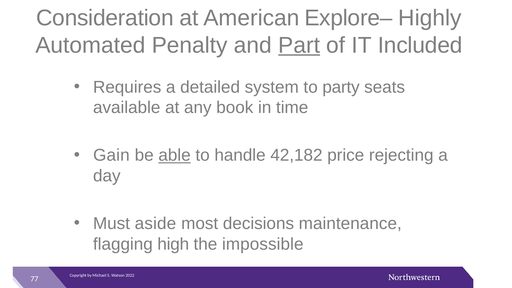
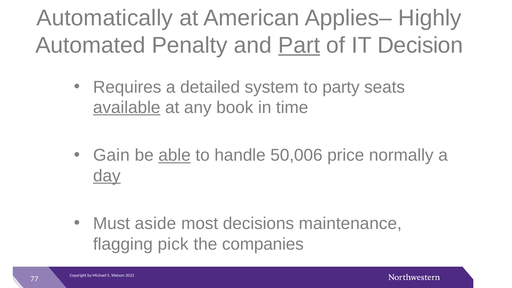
Consideration: Consideration -> Automatically
Explore–: Explore– -> Applies–
Included: Included -> Decision
available underline: none -> present
42,182: 42,182 -> 50,006
rejecting: rejecting -> normally
day underline: none -> present
high: high -> pick
impossible: impossible -> companies
